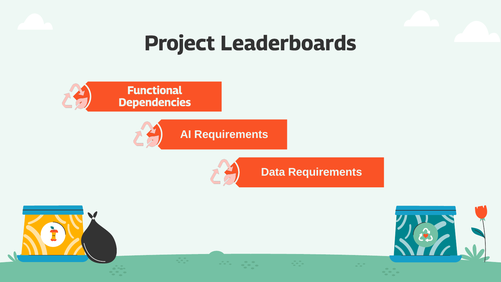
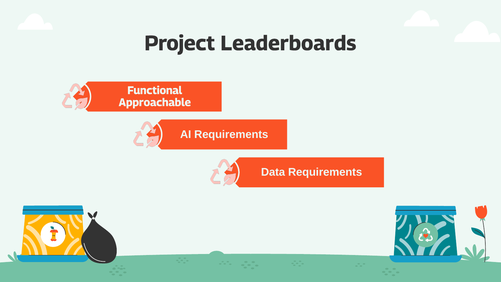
Dependencies: Dependencies -> Approachable
